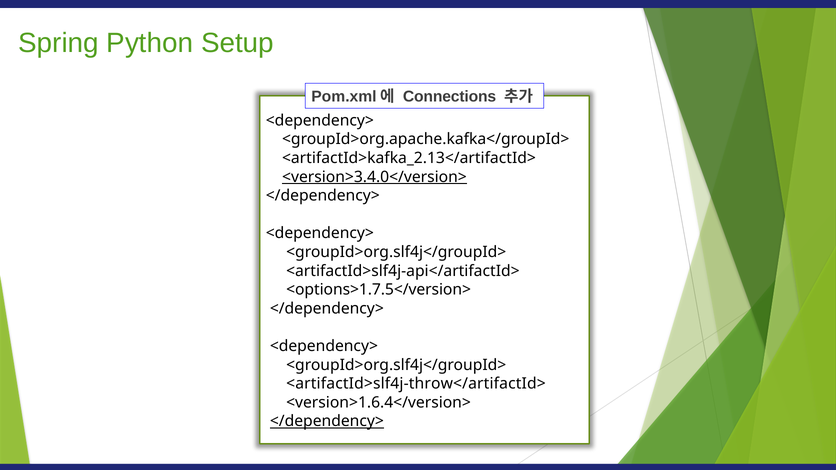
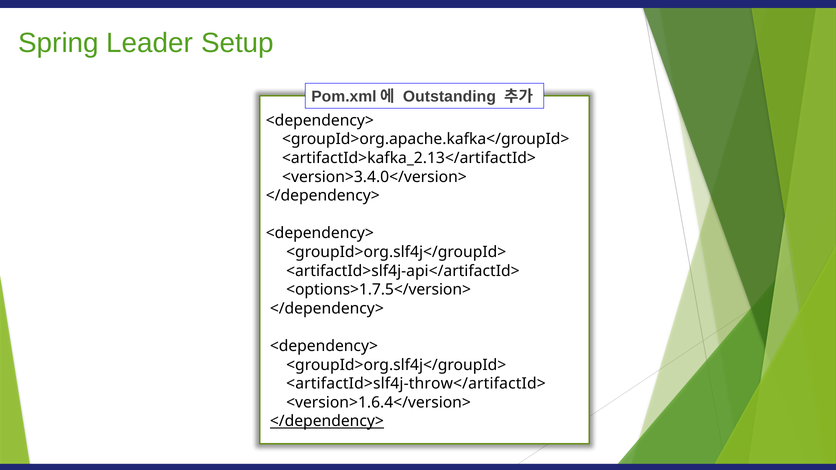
Python: Python -> Leader
Connections: Connections -> Outstanding
<version>3.4.0</version> underline: present -> none
